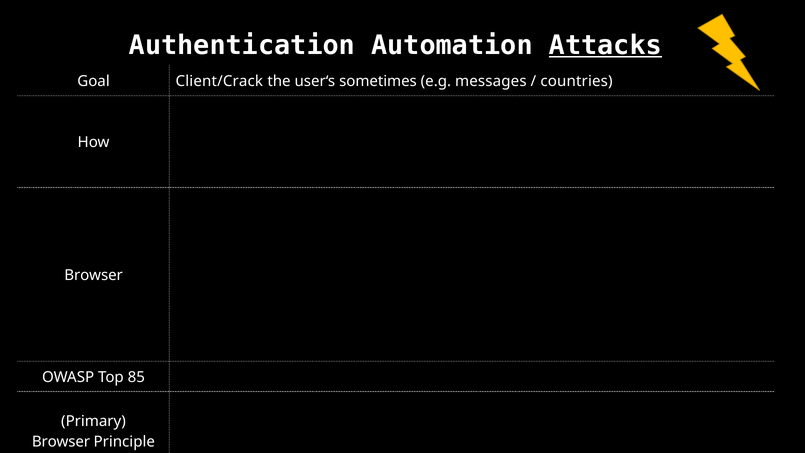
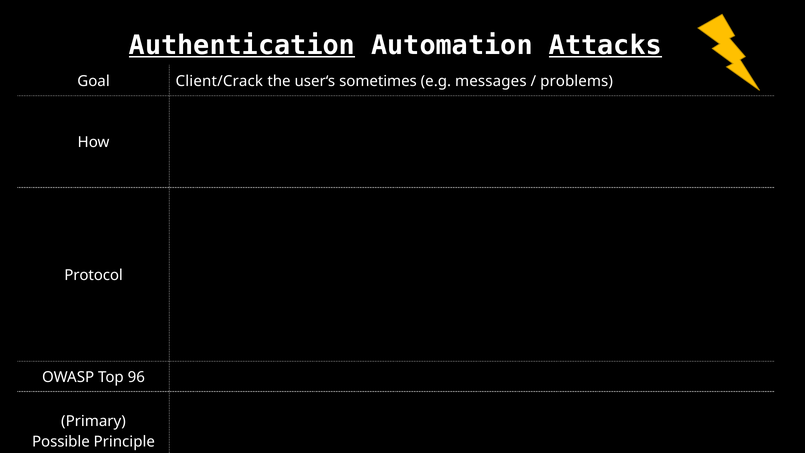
Authentication underline: none -> present
countries: countries -> problems
Browser at (94, 275): Browser -> Protocol
85: 85 -> 96
Browser at (61, 442): Browser -> Possible
